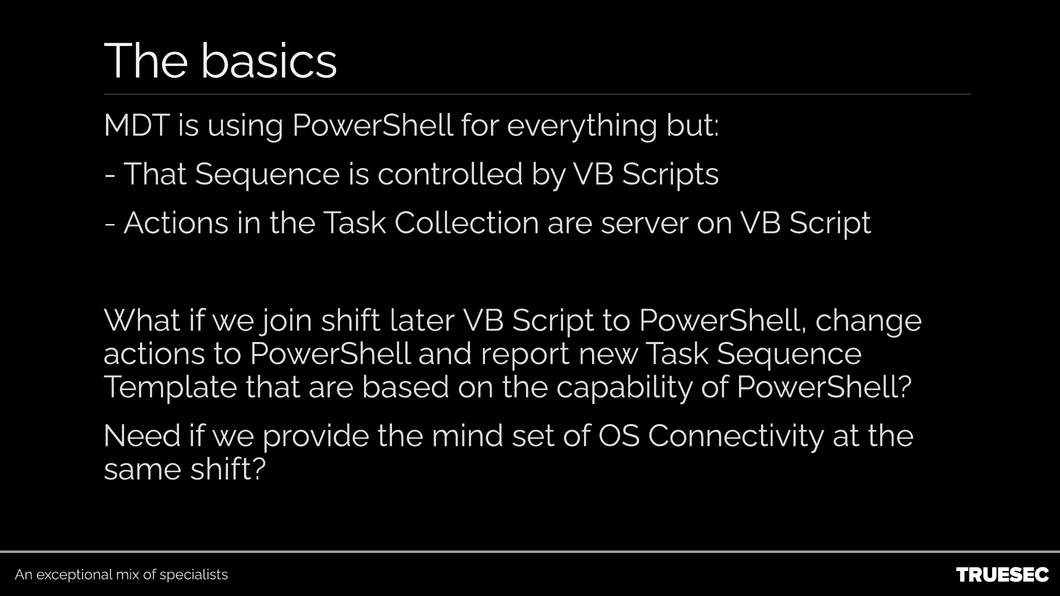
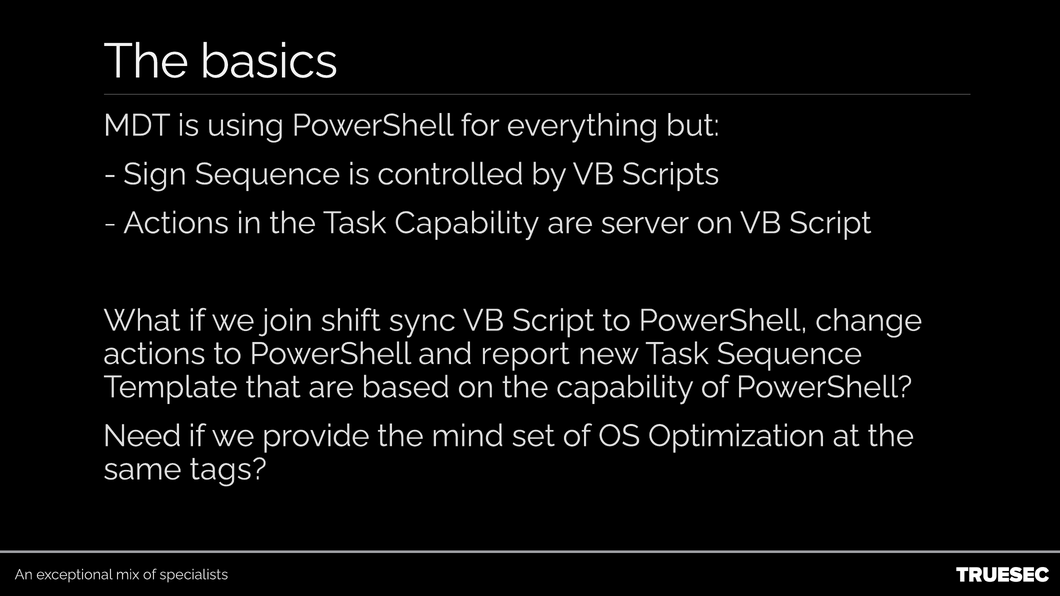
That at (155, 174): That -> Sign
Task Collection: Collection -> Capability
later: later -> sync
Connectivity: Connectivity -> Optimization
same shift: shift -> tags
